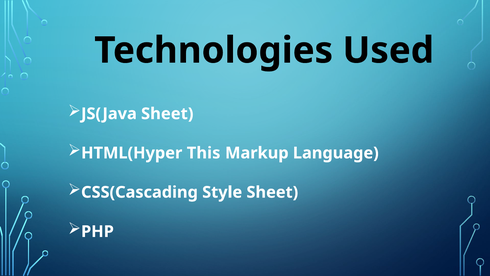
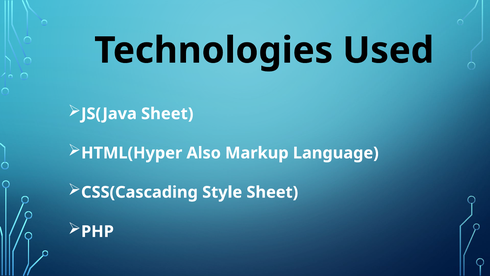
This: This -> Also
